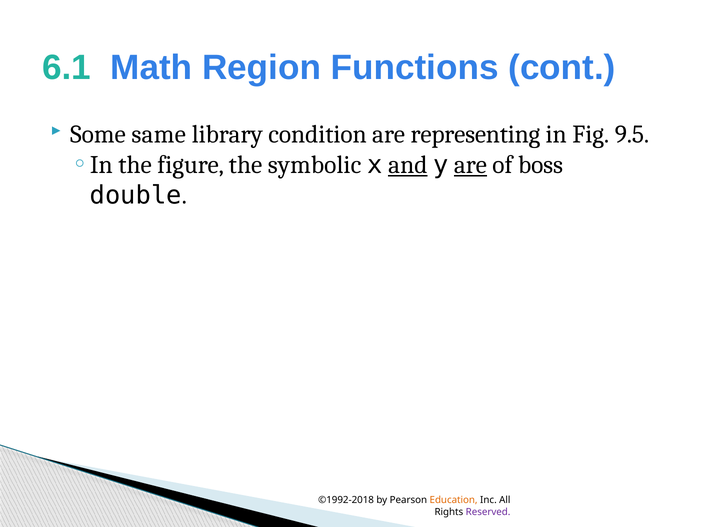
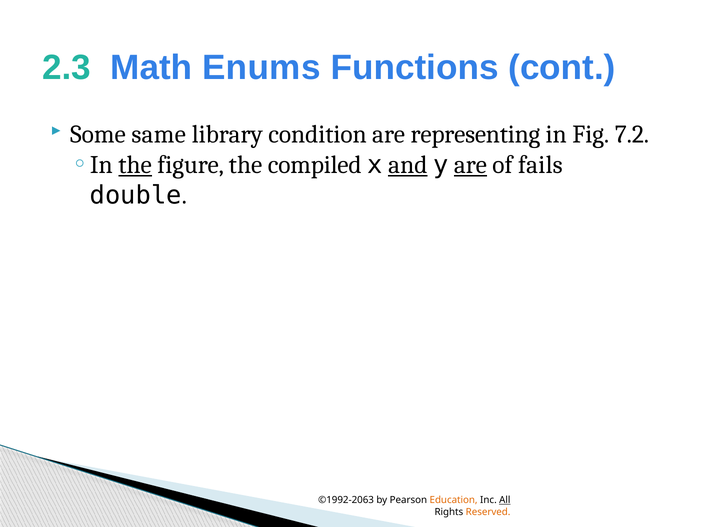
6.1: 6.1 -> 2.3
Region: Region -> Enums
9.5: 9.5 -> 7.2
the at (135, 165) underline: none -> present
symbolic: symbolic -> compiled
boss: boss -> fails
©1992-2018: ©1992-2018 -> ©1992-2063
All underline: none -> present
Reserved colour: purple -> orange
